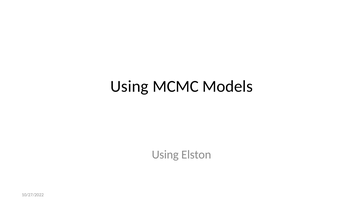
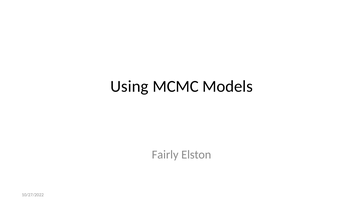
Using at (165, 155): Using -> Fairly
